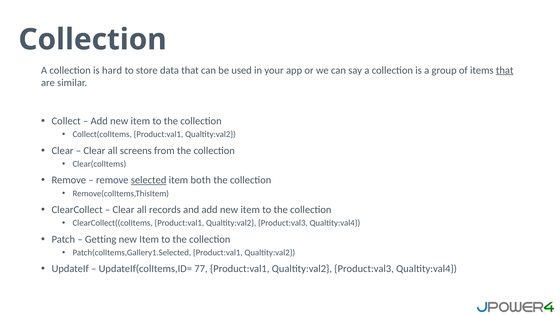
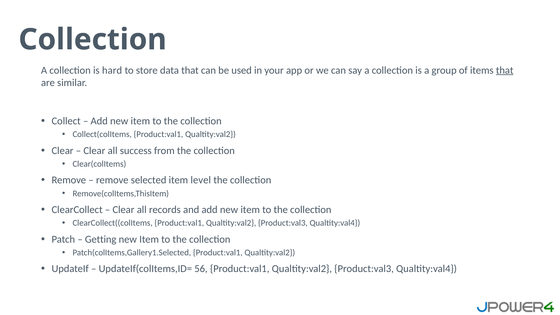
screens: screens -> success
selected underline: present -> none
both: both -> level
77: 77 -> 56
